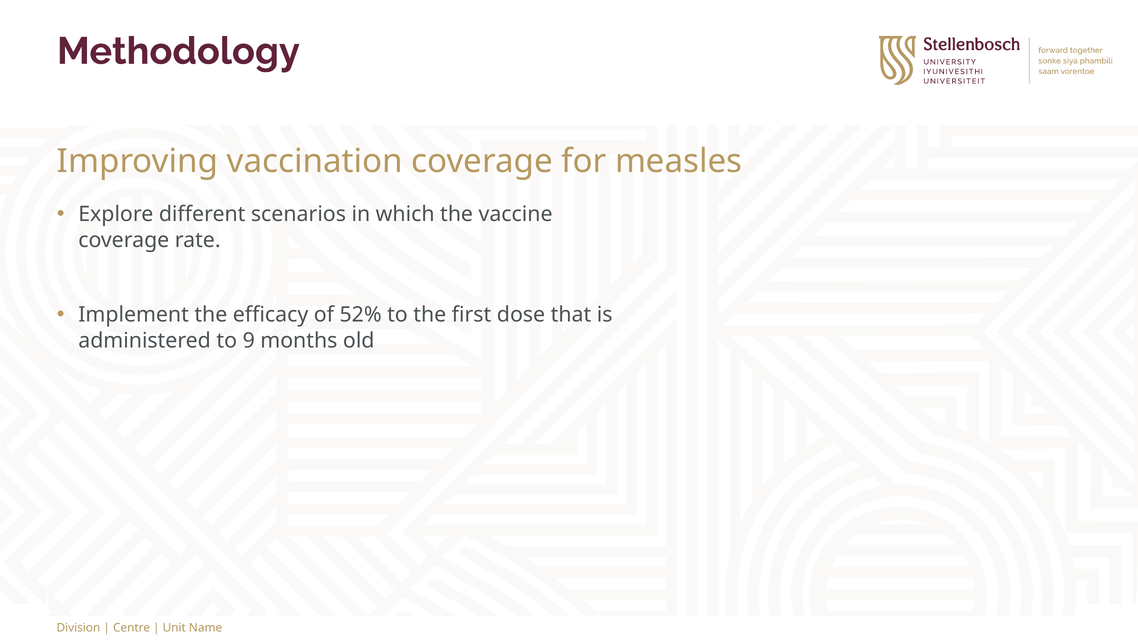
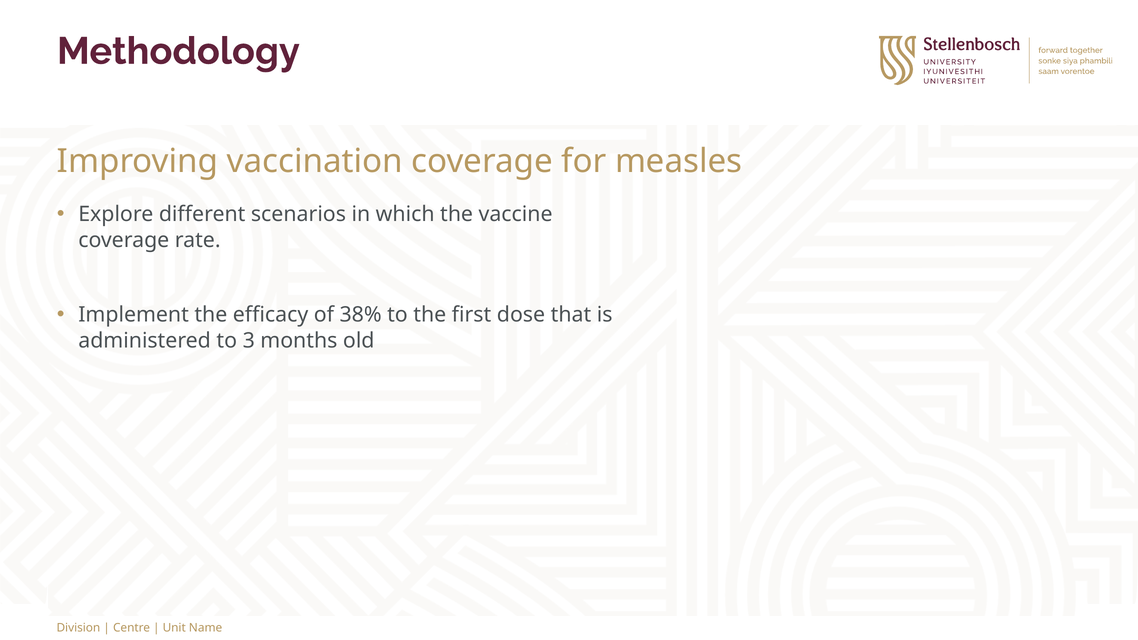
52%: 52% -> 38%
9: 9 -> 3
